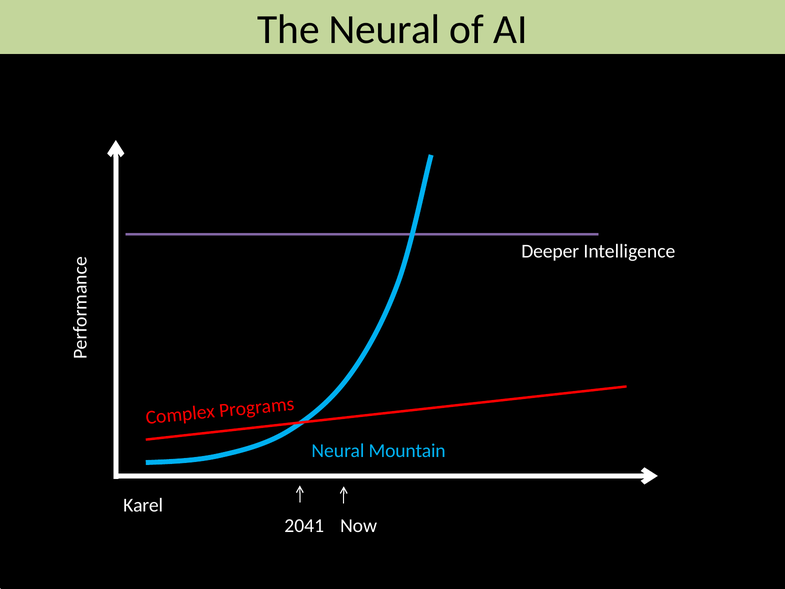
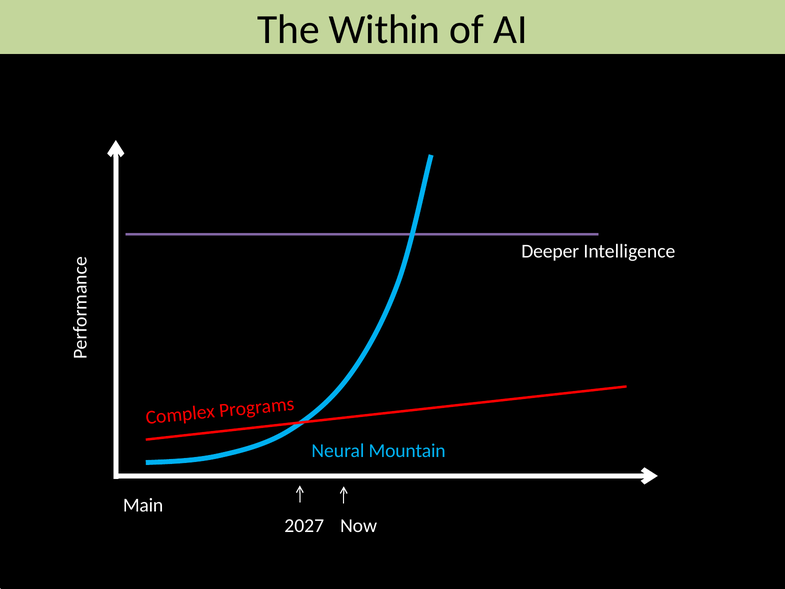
The Neural: Neural -> Within
Karel: Karel -> Main
2041: 2041 -> 2027
